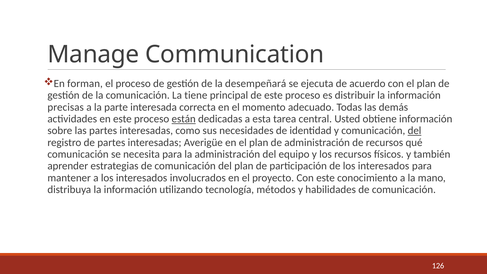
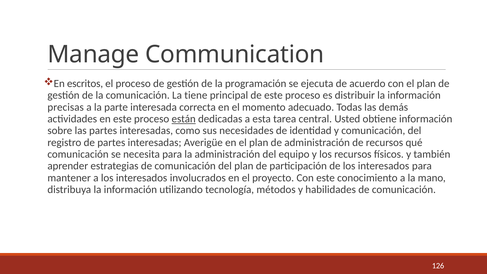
forman: forman -> escritos
desempeñará: desempeñará -> programación
del at (415, 131) underline: present -> none
